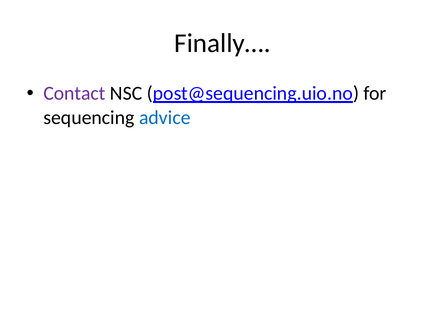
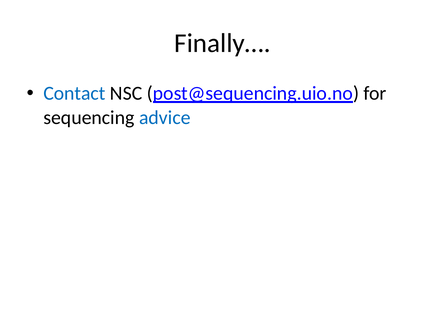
Contact colour: purple -> blue
